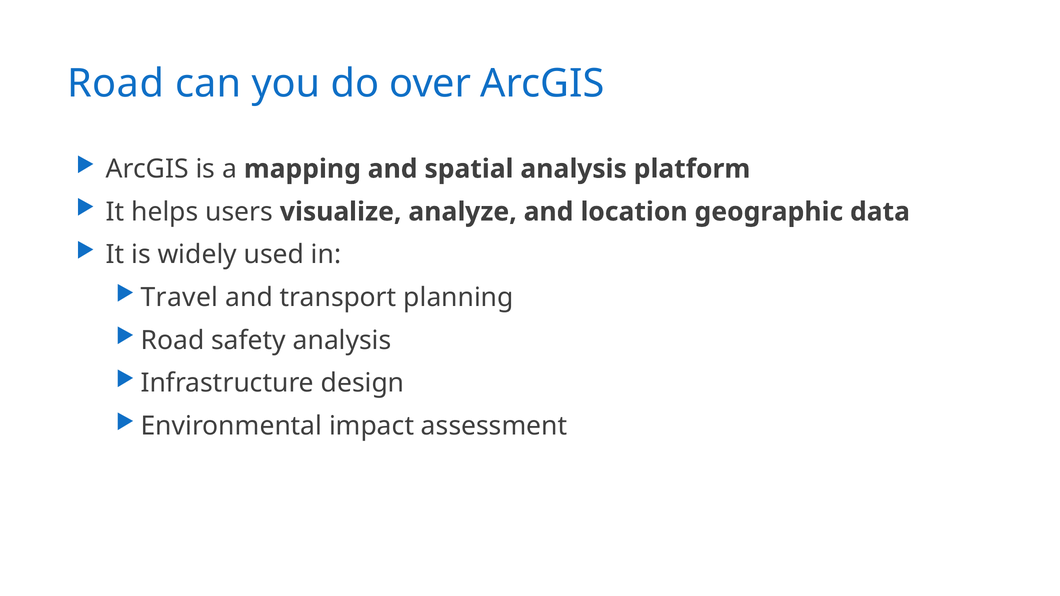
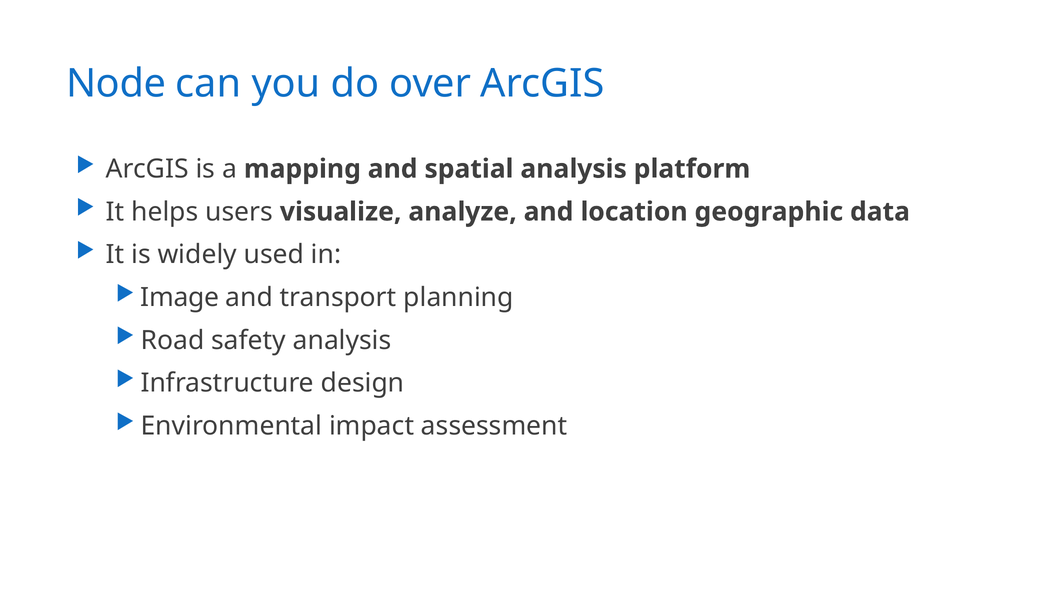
Road at (116, 84): Road -> Node
Travel: Travel -> Image
